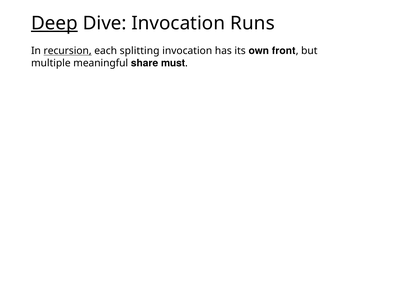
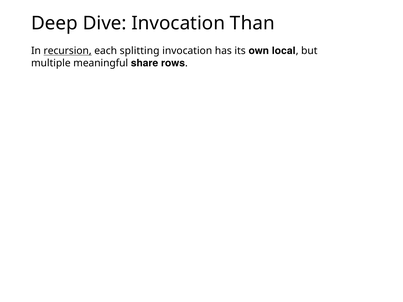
Deep underline: present -> none
Runs: Runs -> Than
front: front -> local
must: must -> rows
